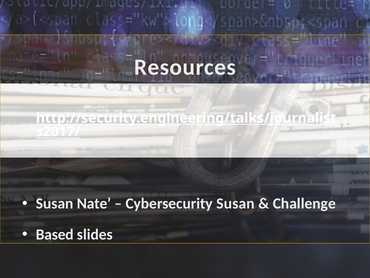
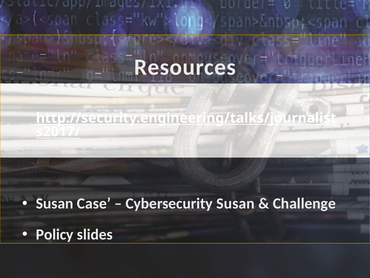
Nate: Nate -> Case
Based: Based -> Policy
